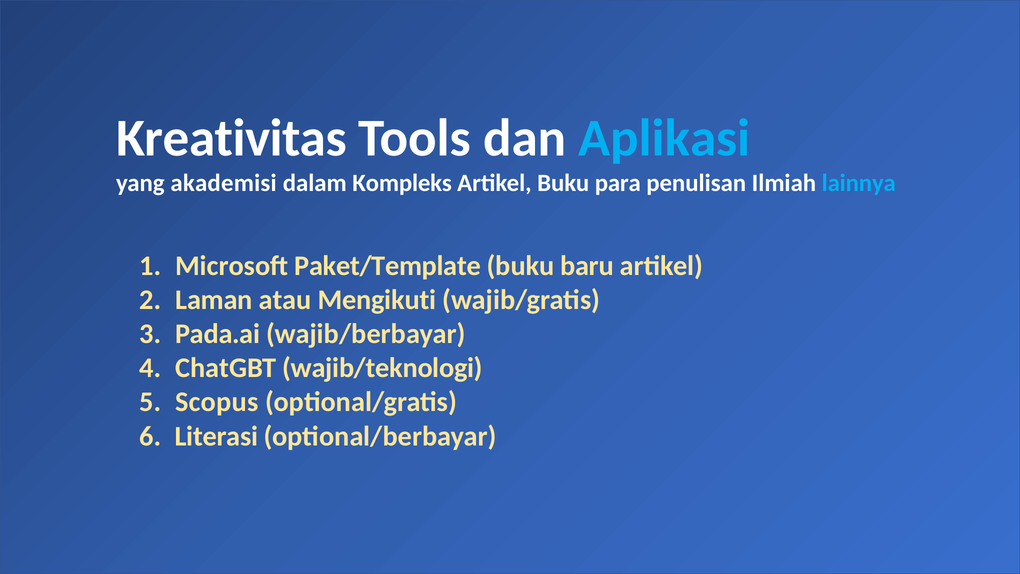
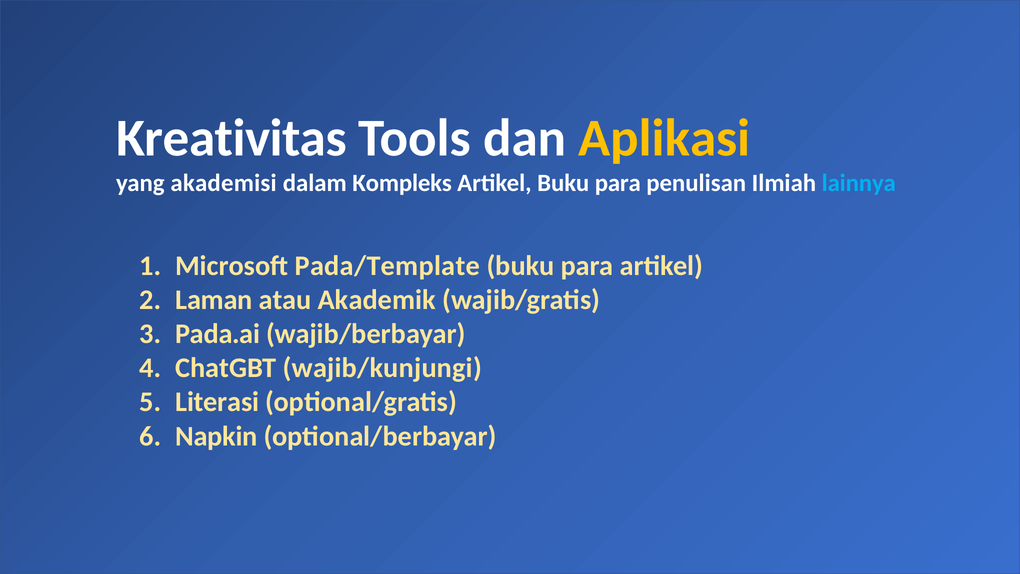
Aplikasi colour: light blue -> yellow
Paket/Template: Paket/Template -> Pada/Template
baru at (587, 266): baru -> para
Mengikuti: Mengikuti -> Akademik
wajib/teknologi: wajib/teknologi -> wajib/kunjungi
Scopus: Scopus -> Literasi
Literasi: Literasi -> Napkin
